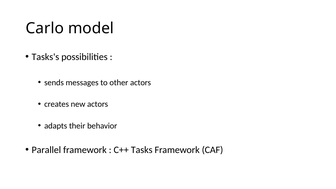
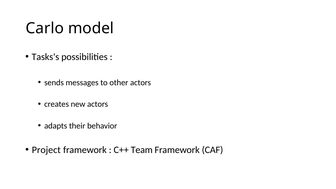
Parallel: Parallel -> Project
Tasks: Tasks -> Team
